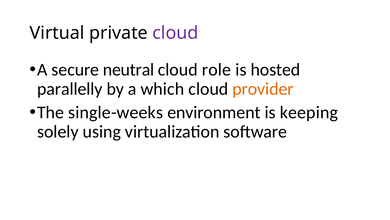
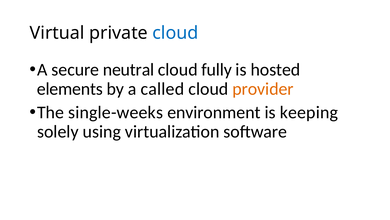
cloud at (175, 33) colour: purple -> blue
role: role -> fully
parallelly: parallelly -> elements
which: which -> called
